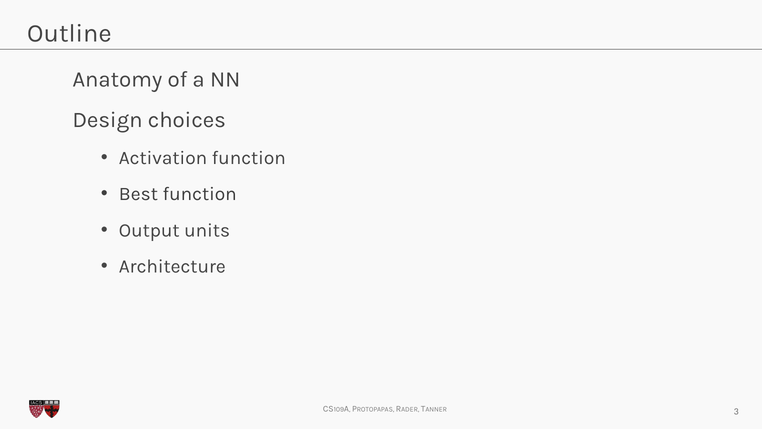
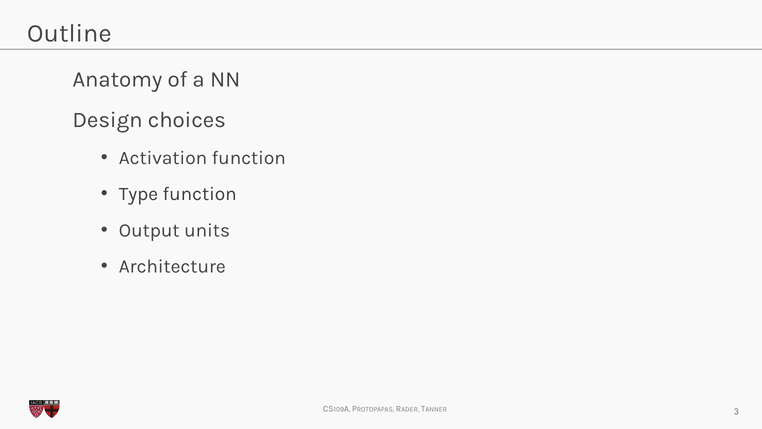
Best: Best -> Type
